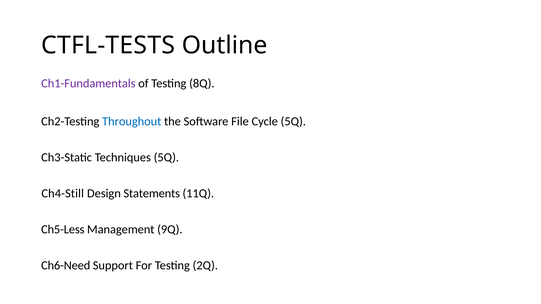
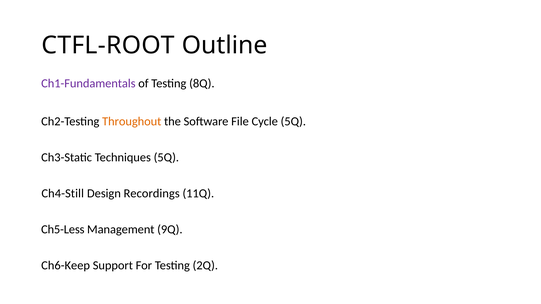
CTFL-TESTS: CTFL-TESTS -> CTFL-ROOT
Throughout colour: blue -> orange
Statements: Statements -> Recordings
Ch6-Need: Ch6-Need -> Ch6-Keep
